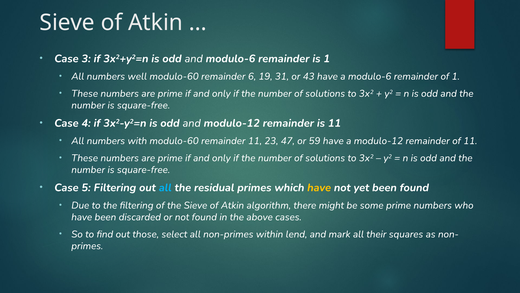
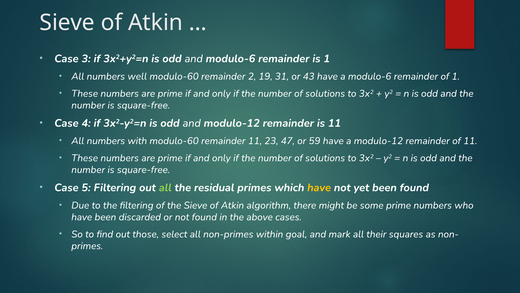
6: 6 -> 2
all at (165, 187) colour: light blue -> light green
lend: lend -> goal
